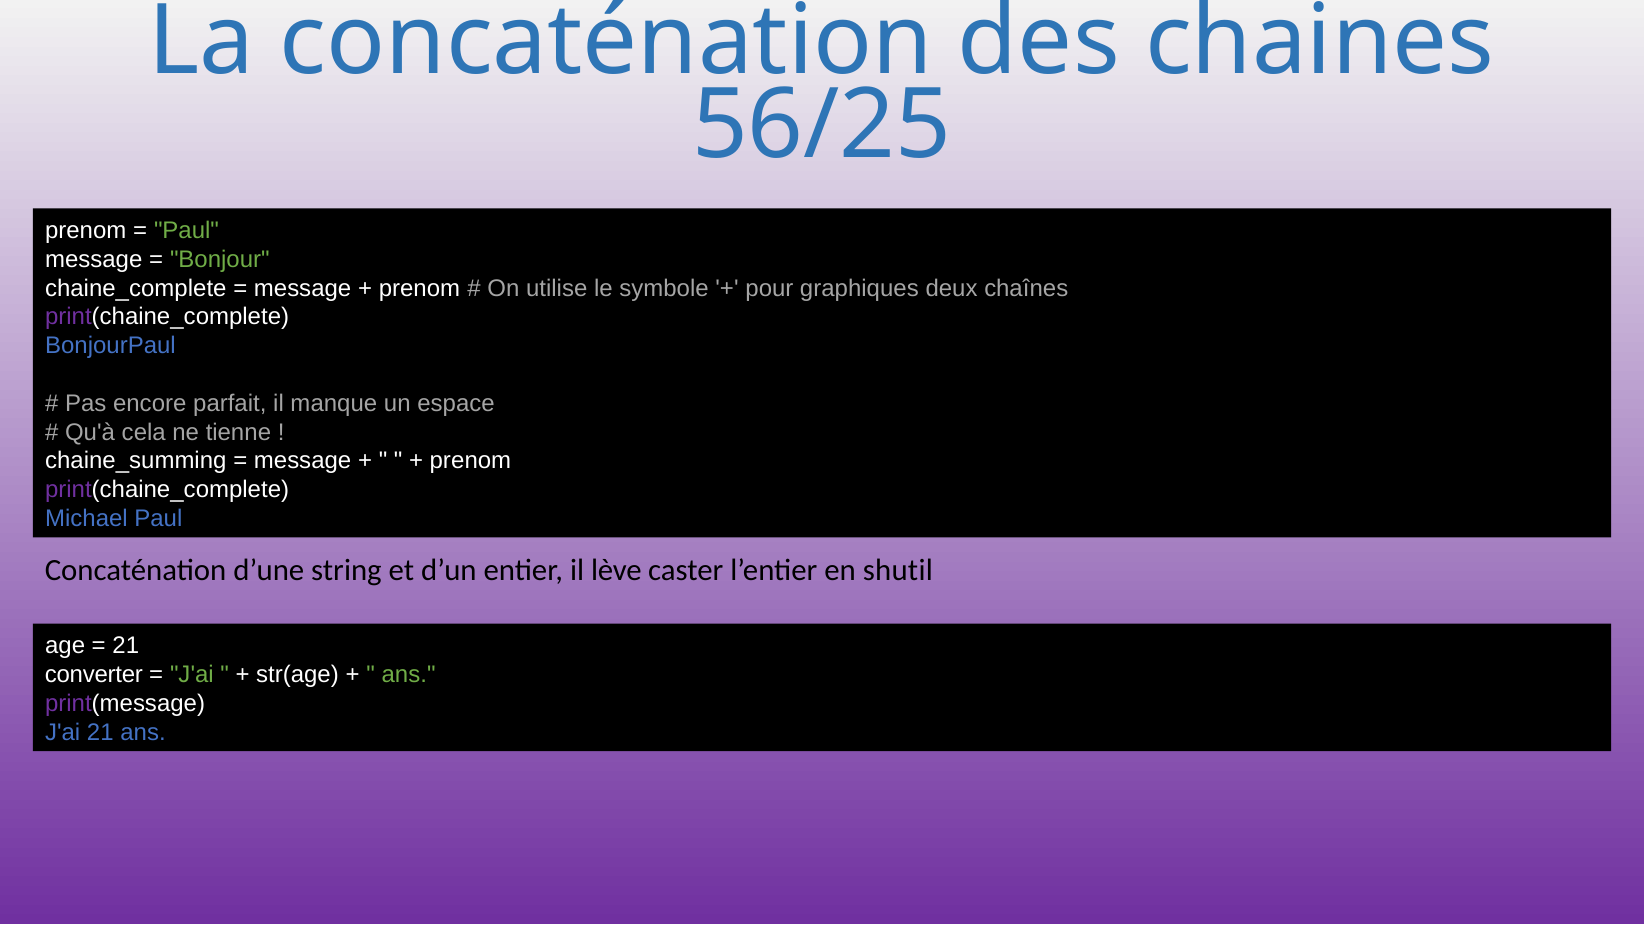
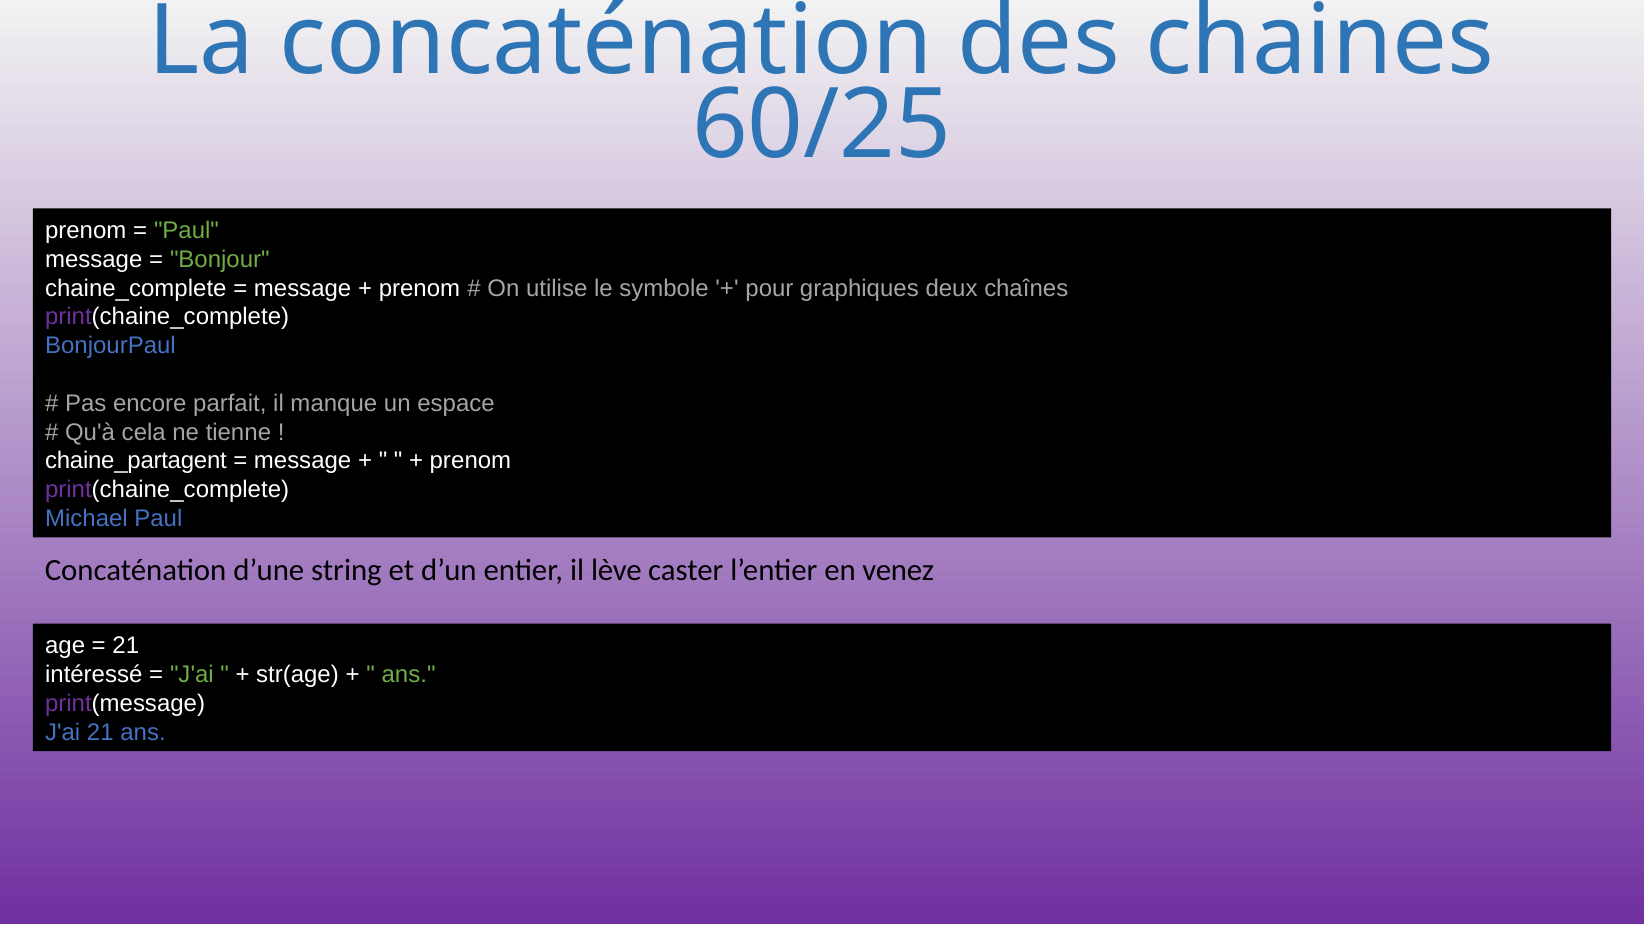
56/25: 56/25 -> 60/25
chaine_summing: chaine_summing -> chaine_partagent
shutil: shutil -> venez
converter: converter -> intéressé
